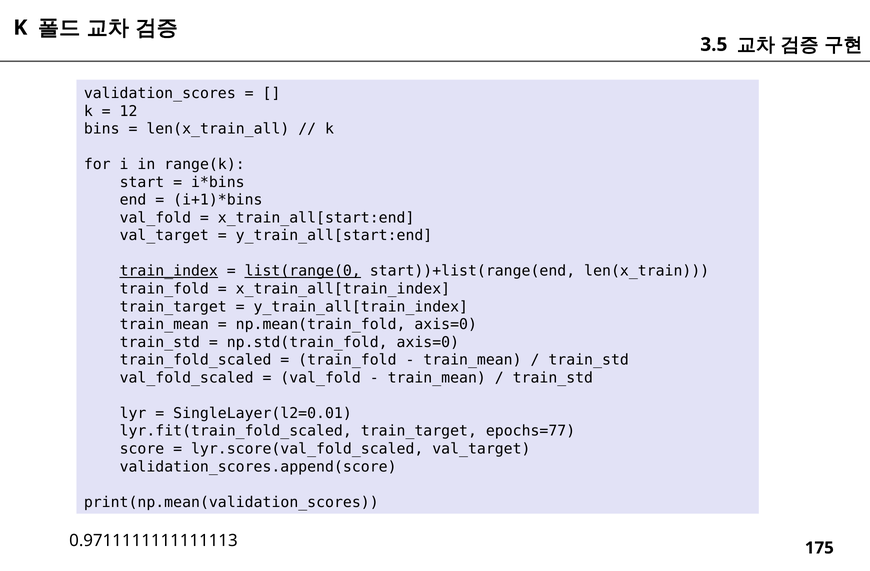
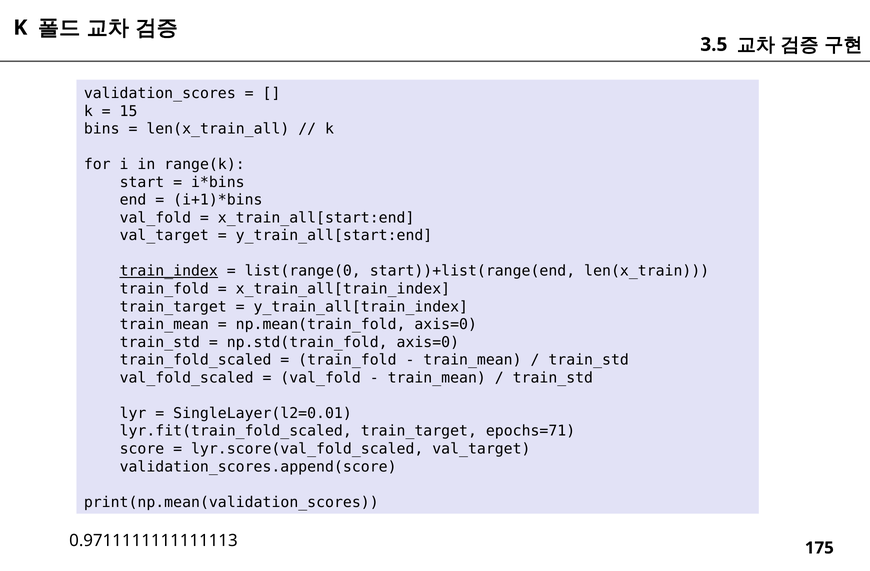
12: 12 -> 15
list(range(0 underline: present -> none
epochs=77: epochs=77 -> epochs=71
